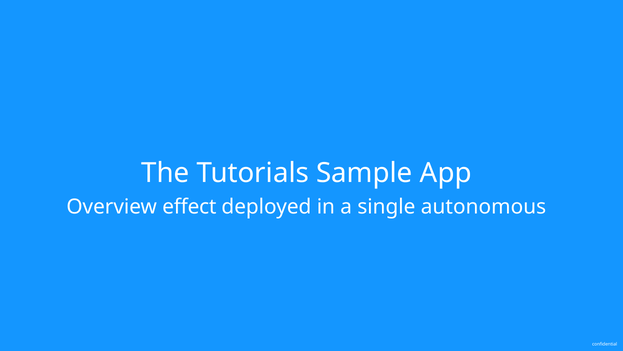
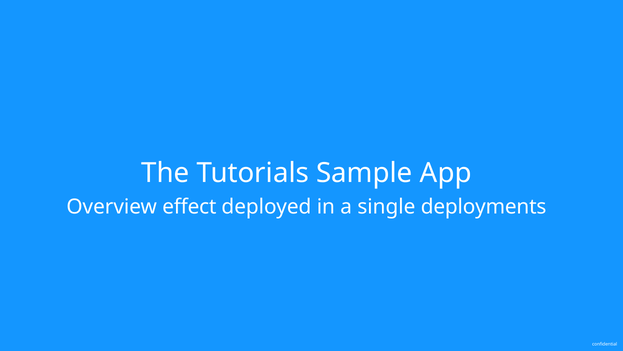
autonomous: autonomous -> deployments
